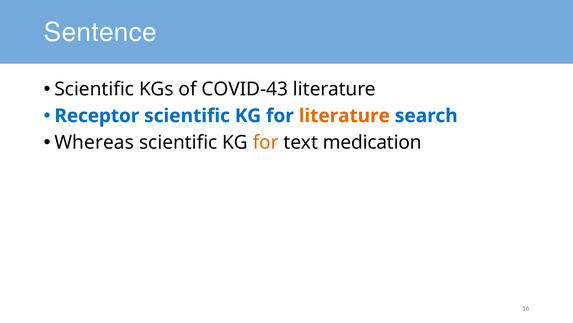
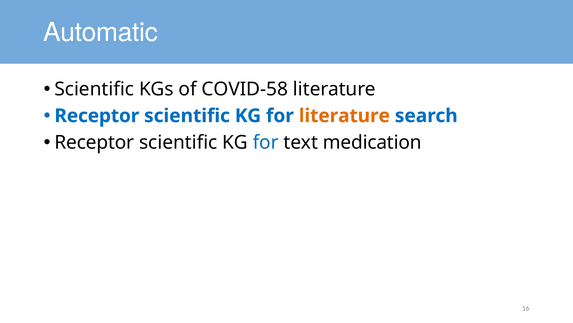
Sentence: Sentence -> Automatic
COVID-43: COVID-43 -> COVID-58
Whereas at (94, 142): Whereas -> Receptor
for at (266, 142) colour: orange -> blue
